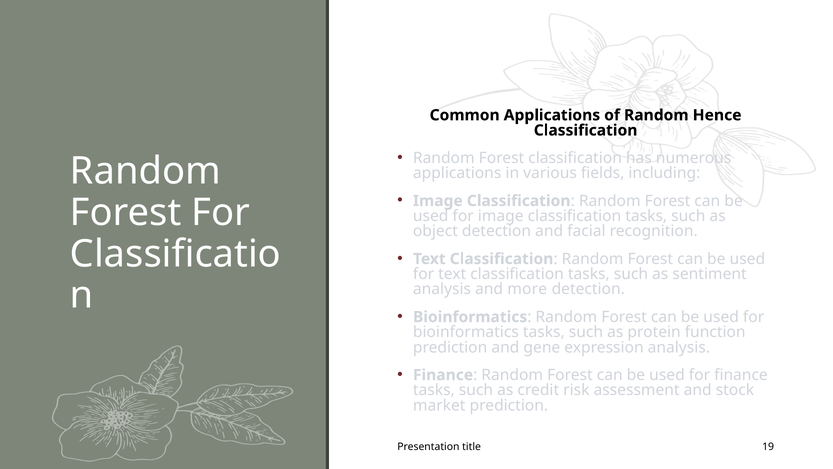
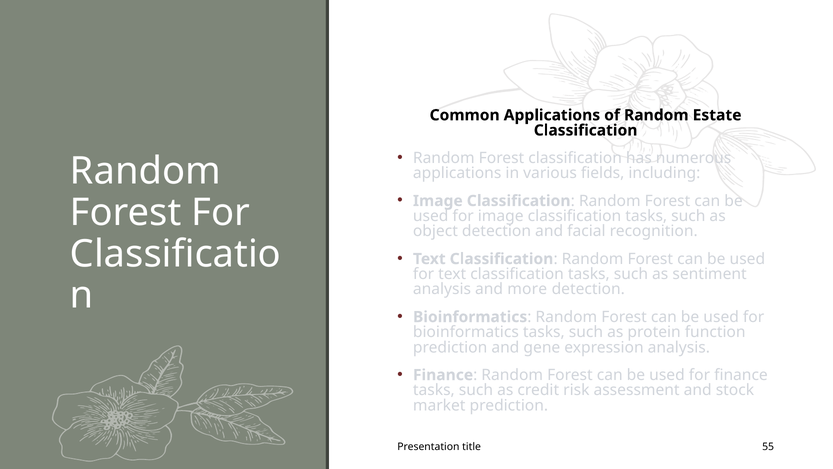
Hence: Hence -> Estate
19: 19 -> 55
